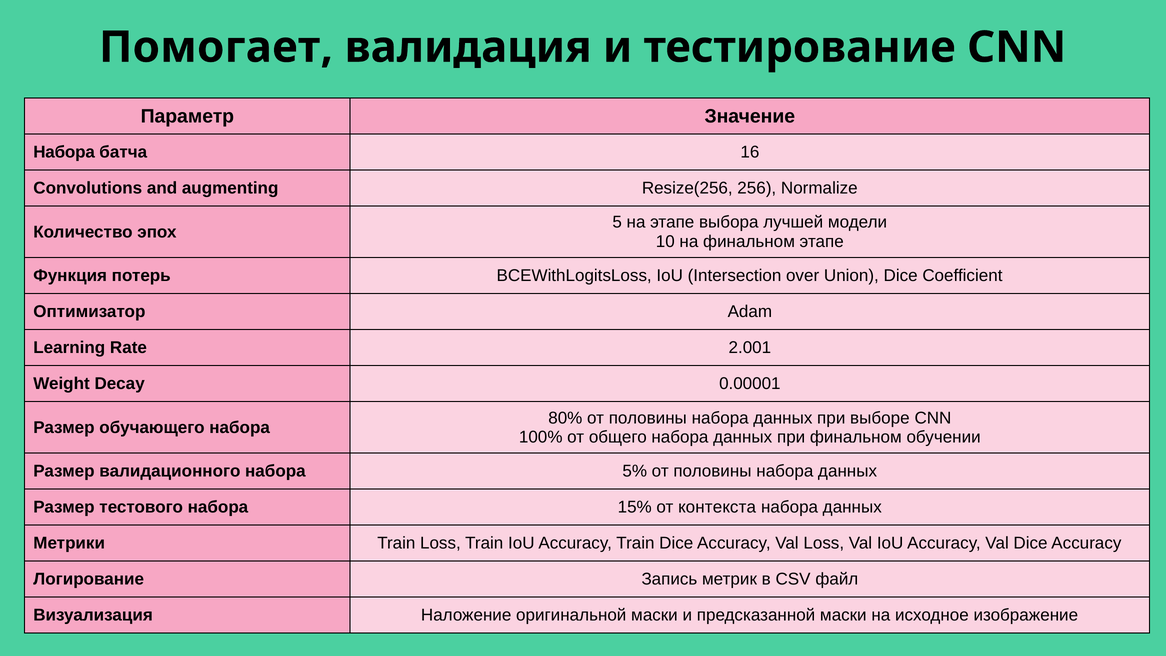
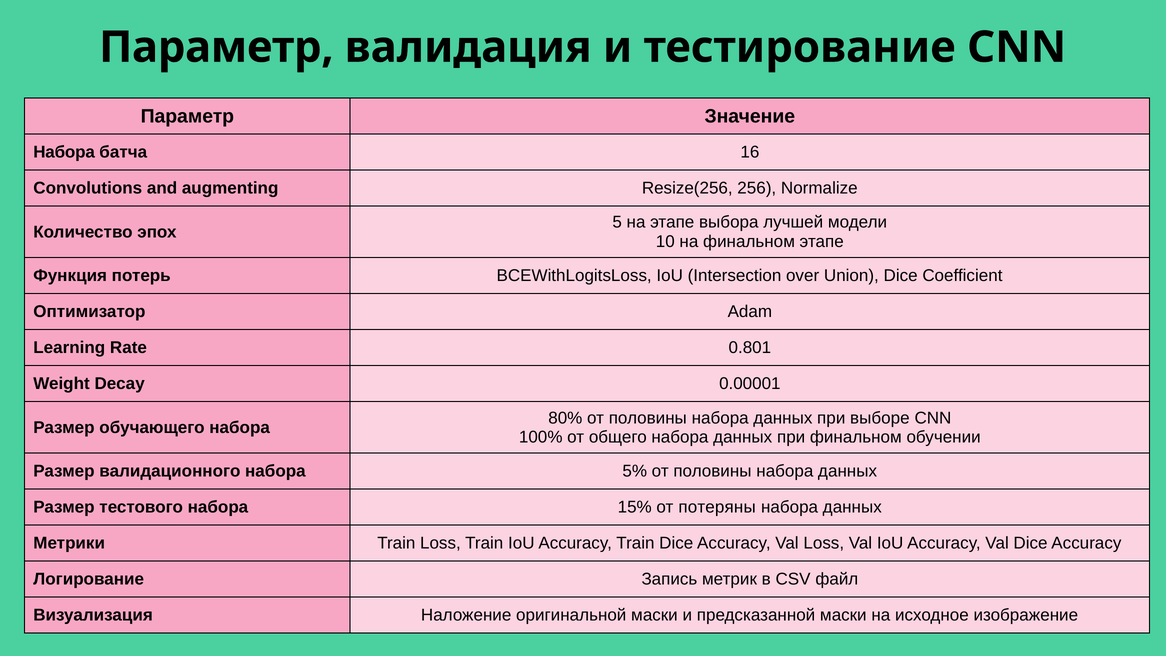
Помогает at (216, 47): Помогает -> Параметр
2.001: 2.001 -> 0.801
контекста: контекста -> потеряны
